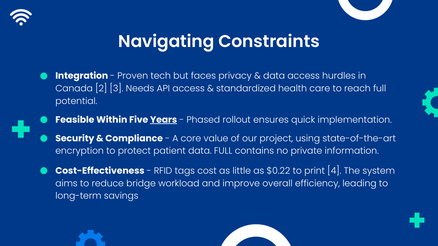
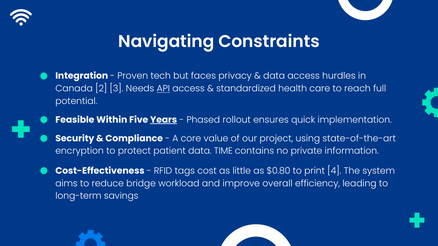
API underline: none -> present
data FULL: FULL -> TIME
$0.22: $0.22 -> $0.80
